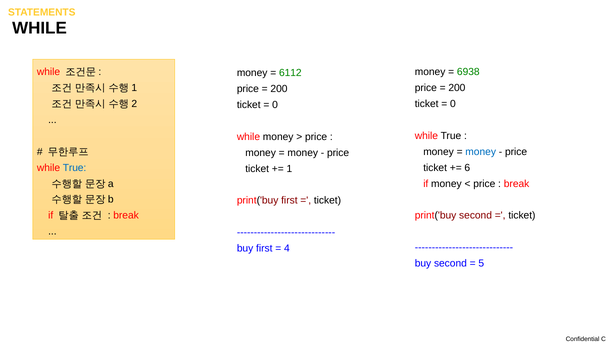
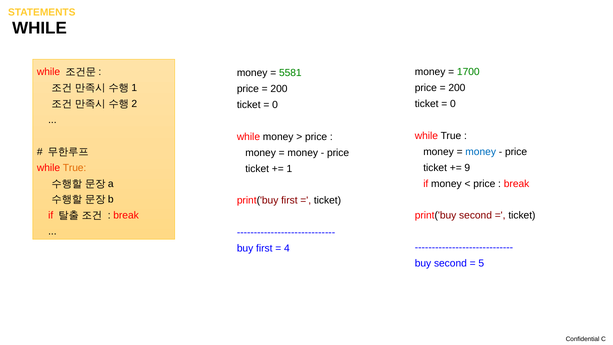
6938: 6938 -> 1700
6112: 6112 -> 5581
True at (75, 168) colour: blue -> orange
6: 6 -> 9
